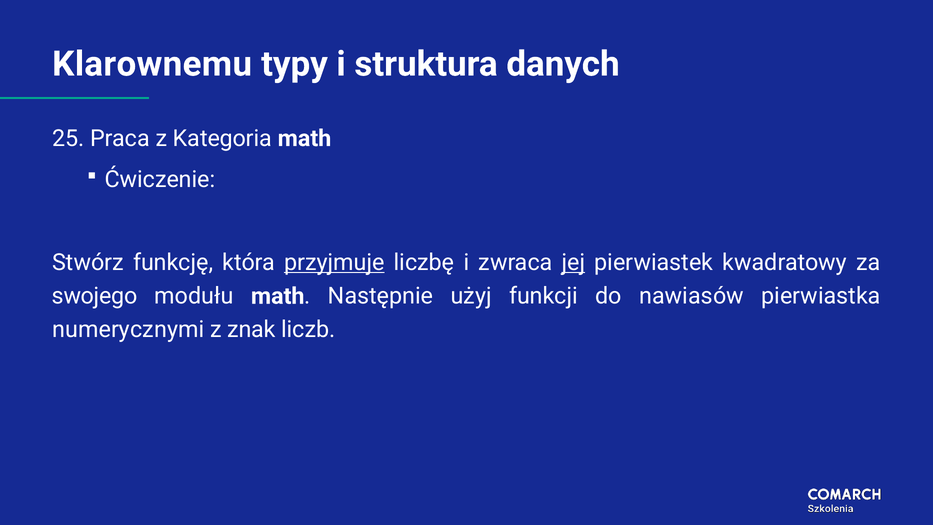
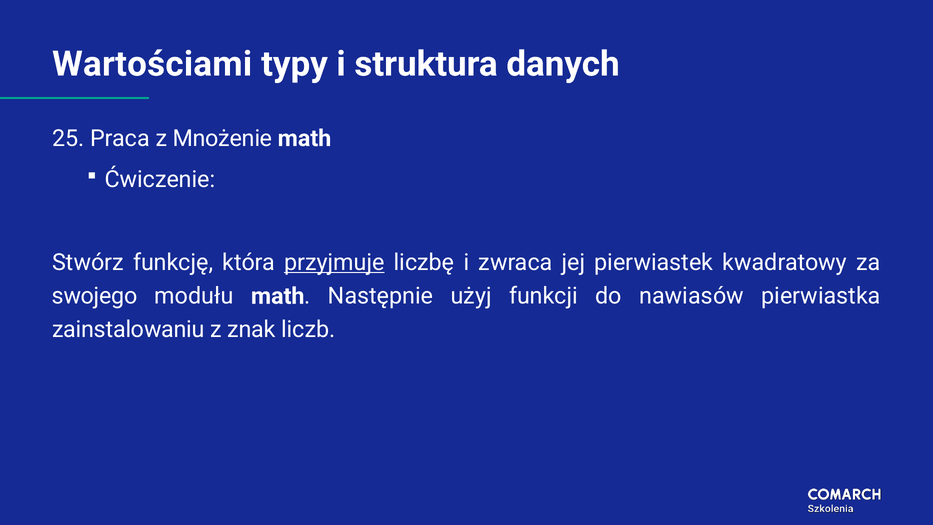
Klarownemu: Klarownemu -> Wartościami
Kategoria: Kategoria -> Mnożenie
jej underline: present -> none
numerycznymi: numerycznymi -> zainstalowaniu
